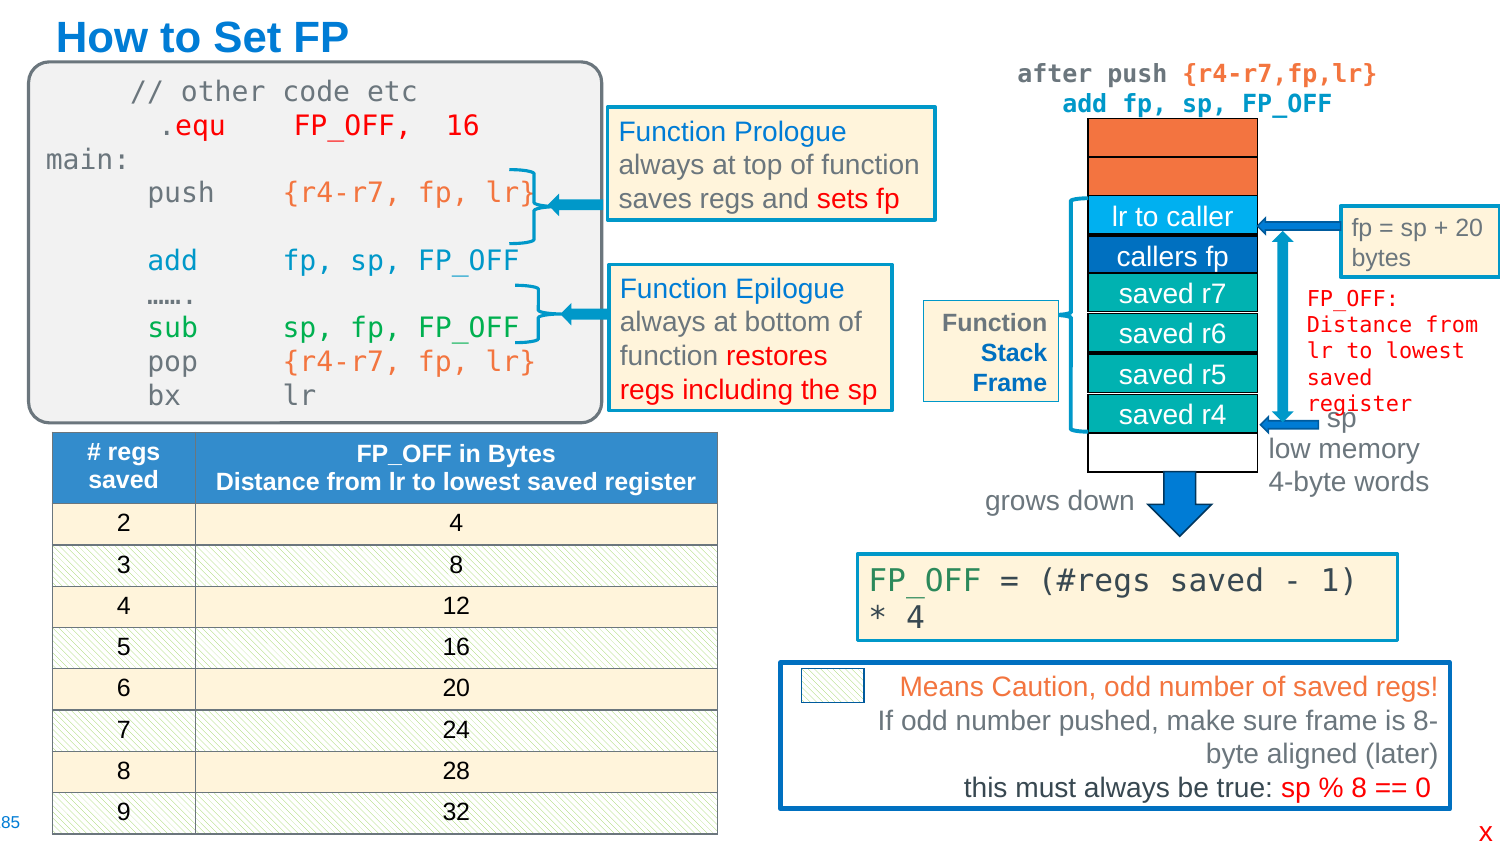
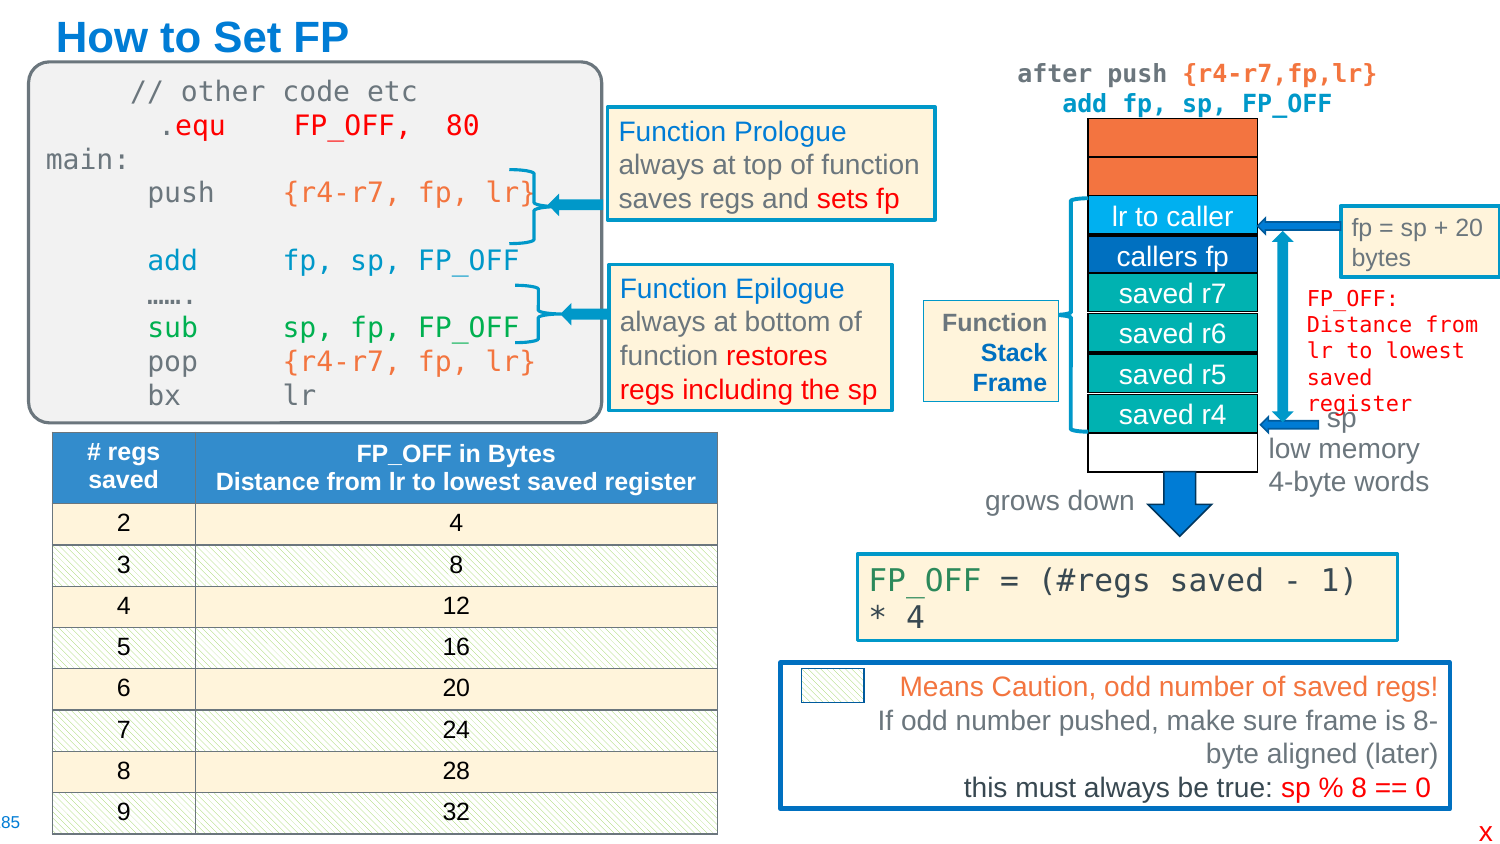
FP_OFF 16: 16 -> 80
